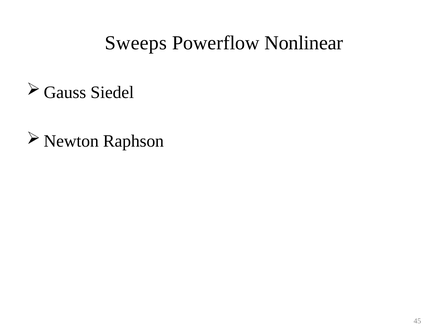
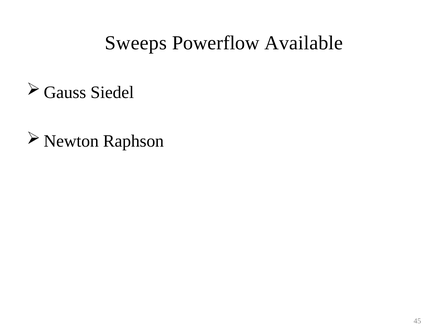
Nonlinear: Nonlinear -> Available
